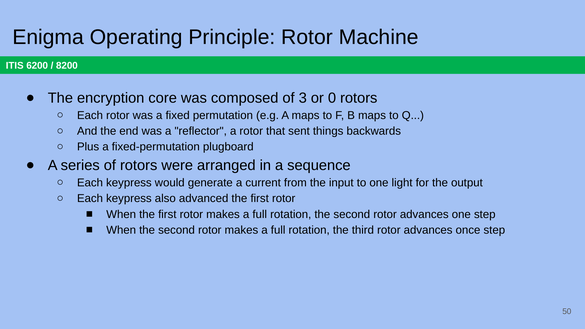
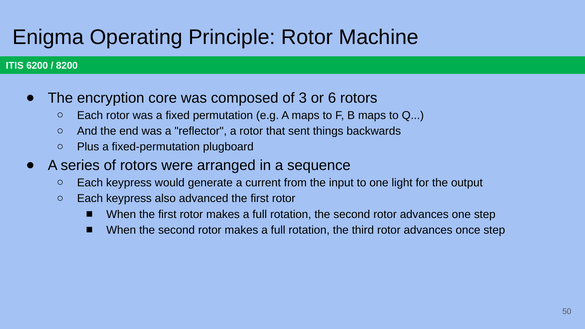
0: 0 -> 6
